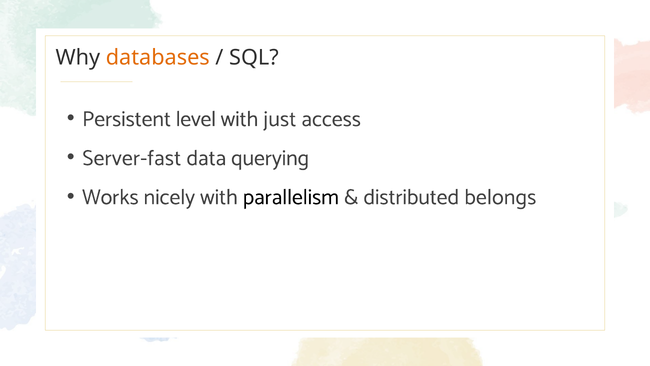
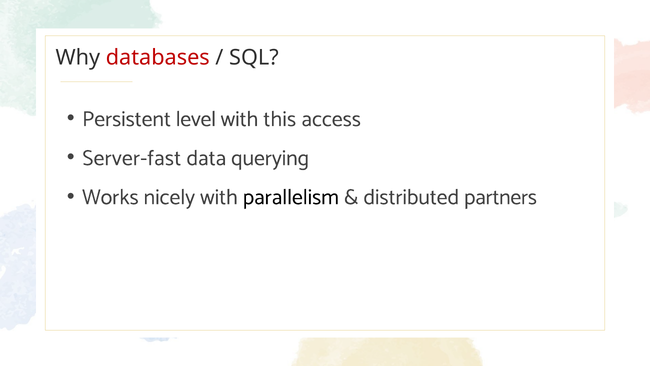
databases colour: orange -> red
just: just -> this
belongs: belongs -> partners
